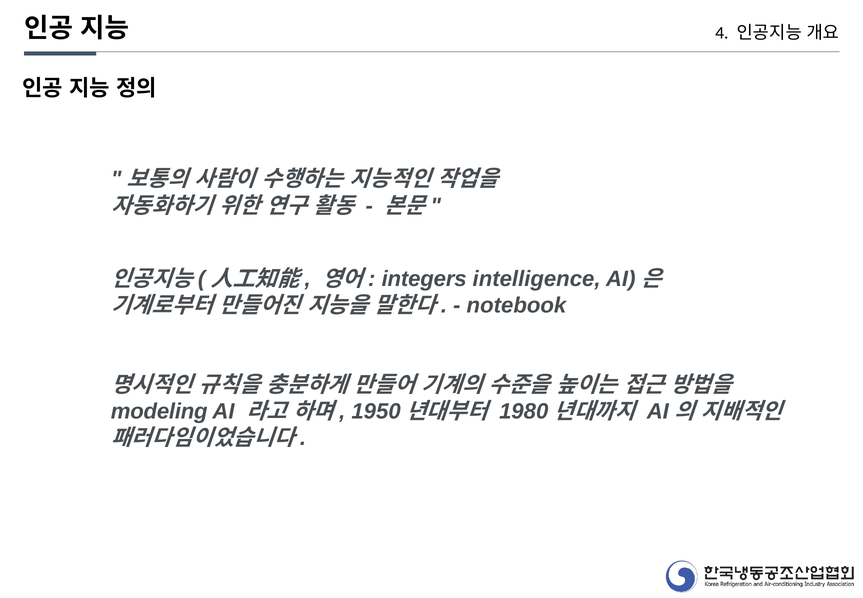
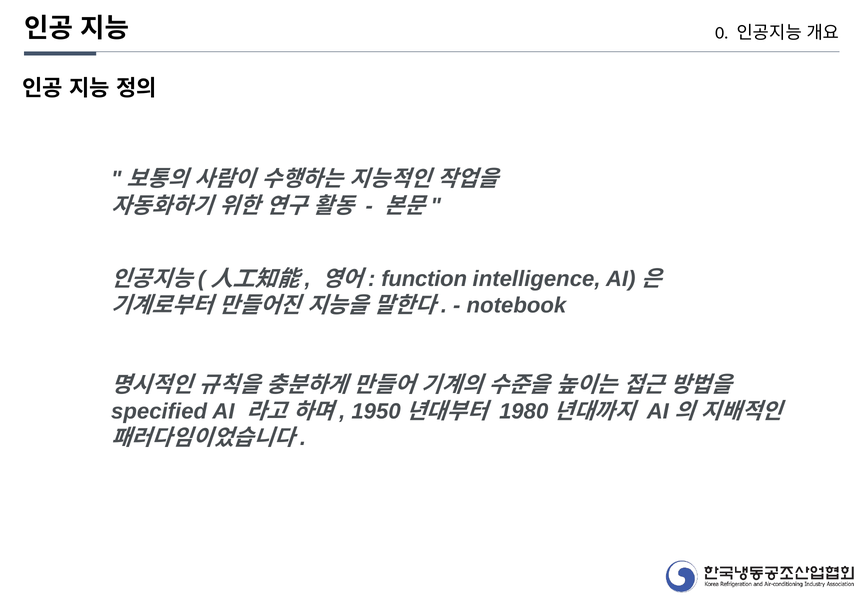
4: 4 -> 0
integers: integers -> function
modeling: modeling -> specified
